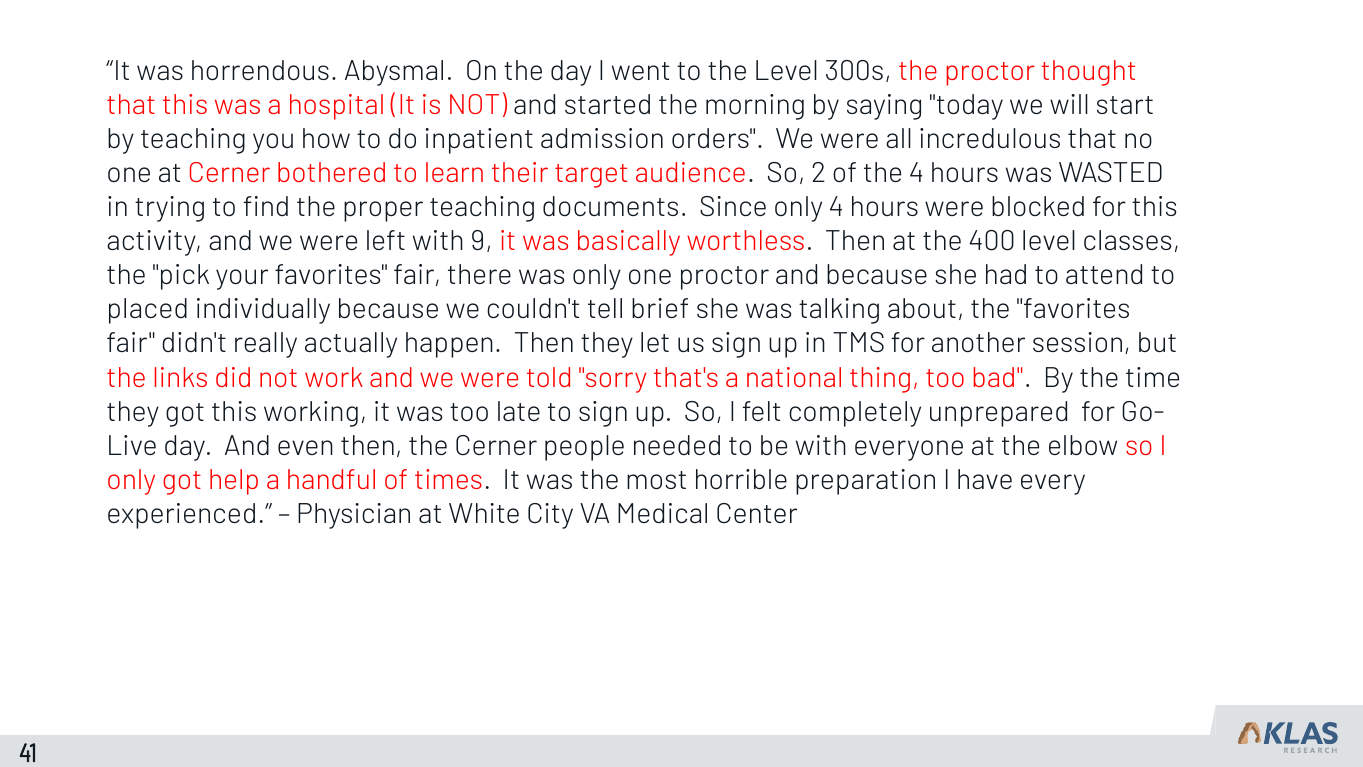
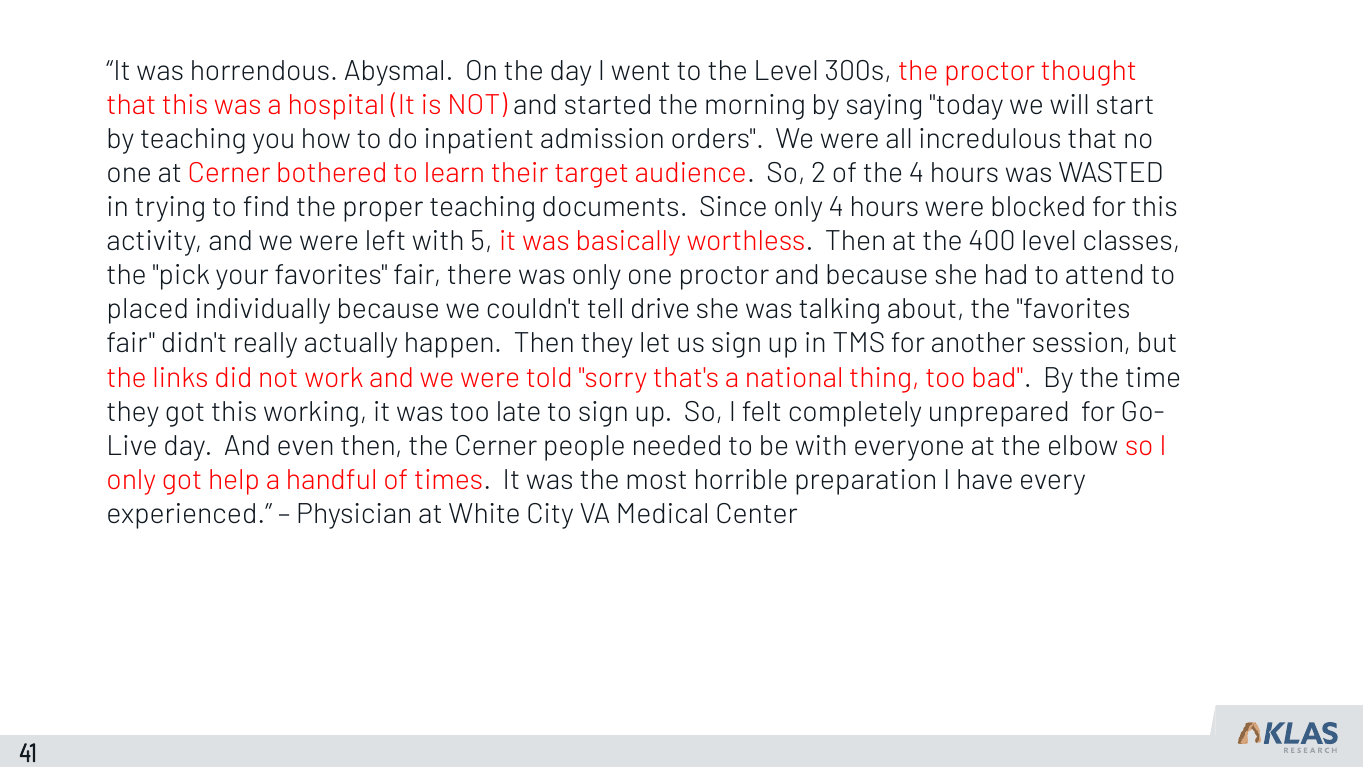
9: 9 -> 5
brief: brief -> drive
